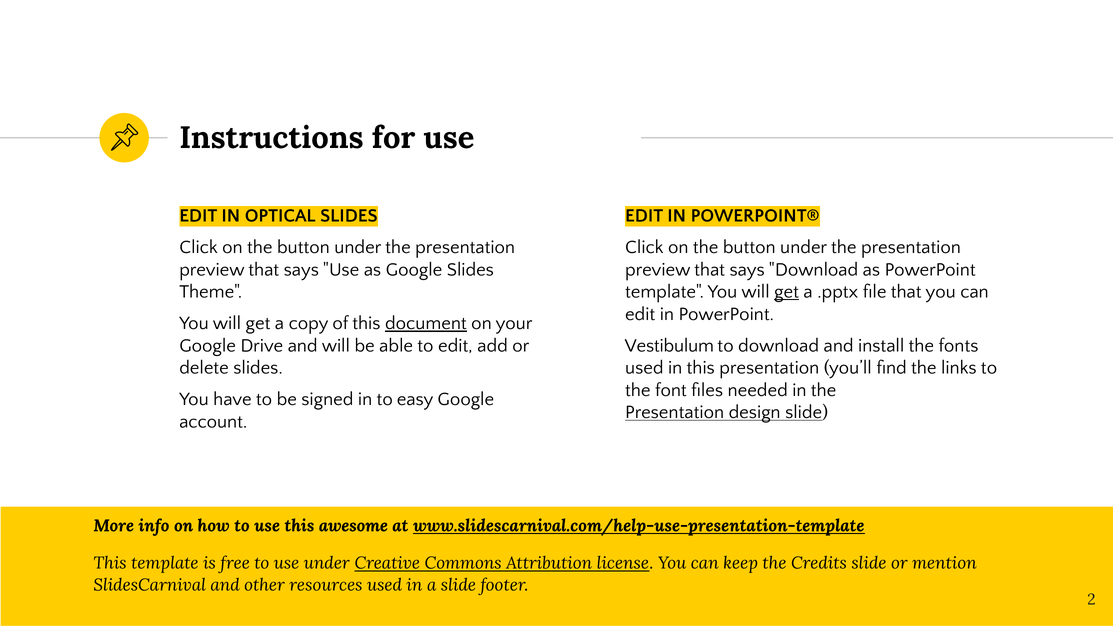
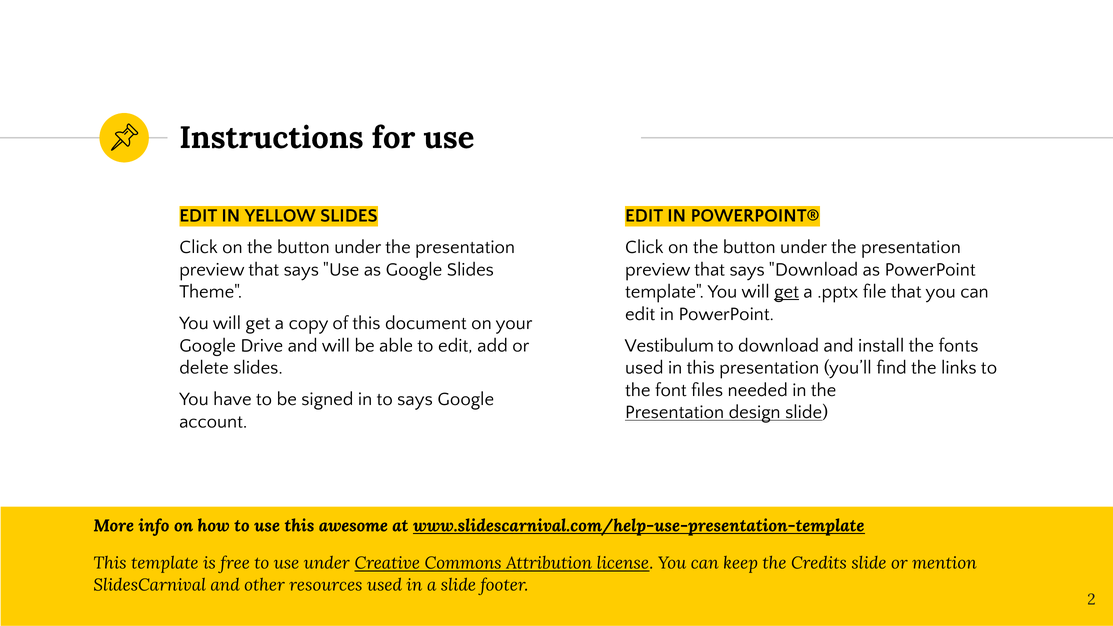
OPTICAL: OPTICAL -> YELLOW
document underline: present -> none
to easy: easy -> says
